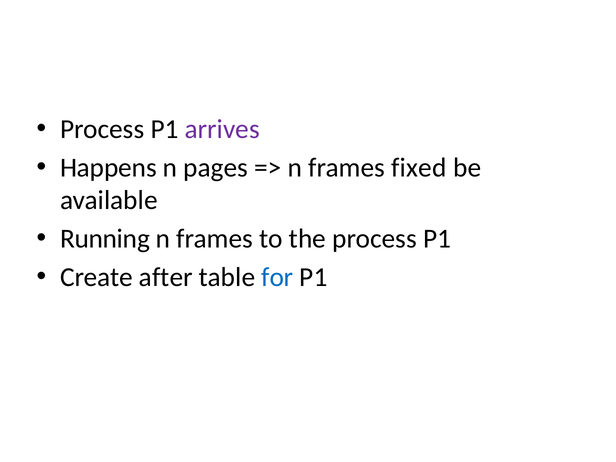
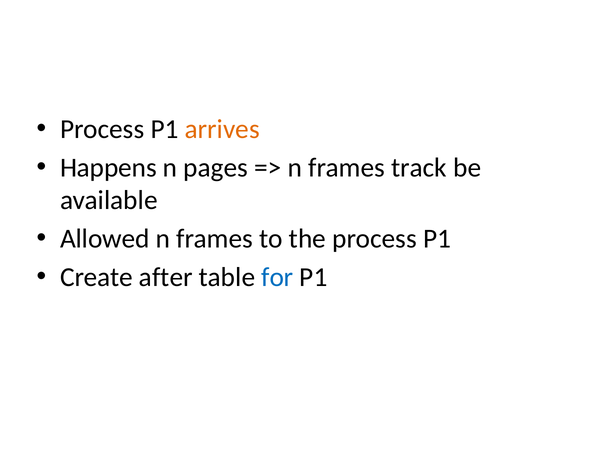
arrives colour: purple -> orange
fixed: fixed -> track
Running: Running -> Allowed
